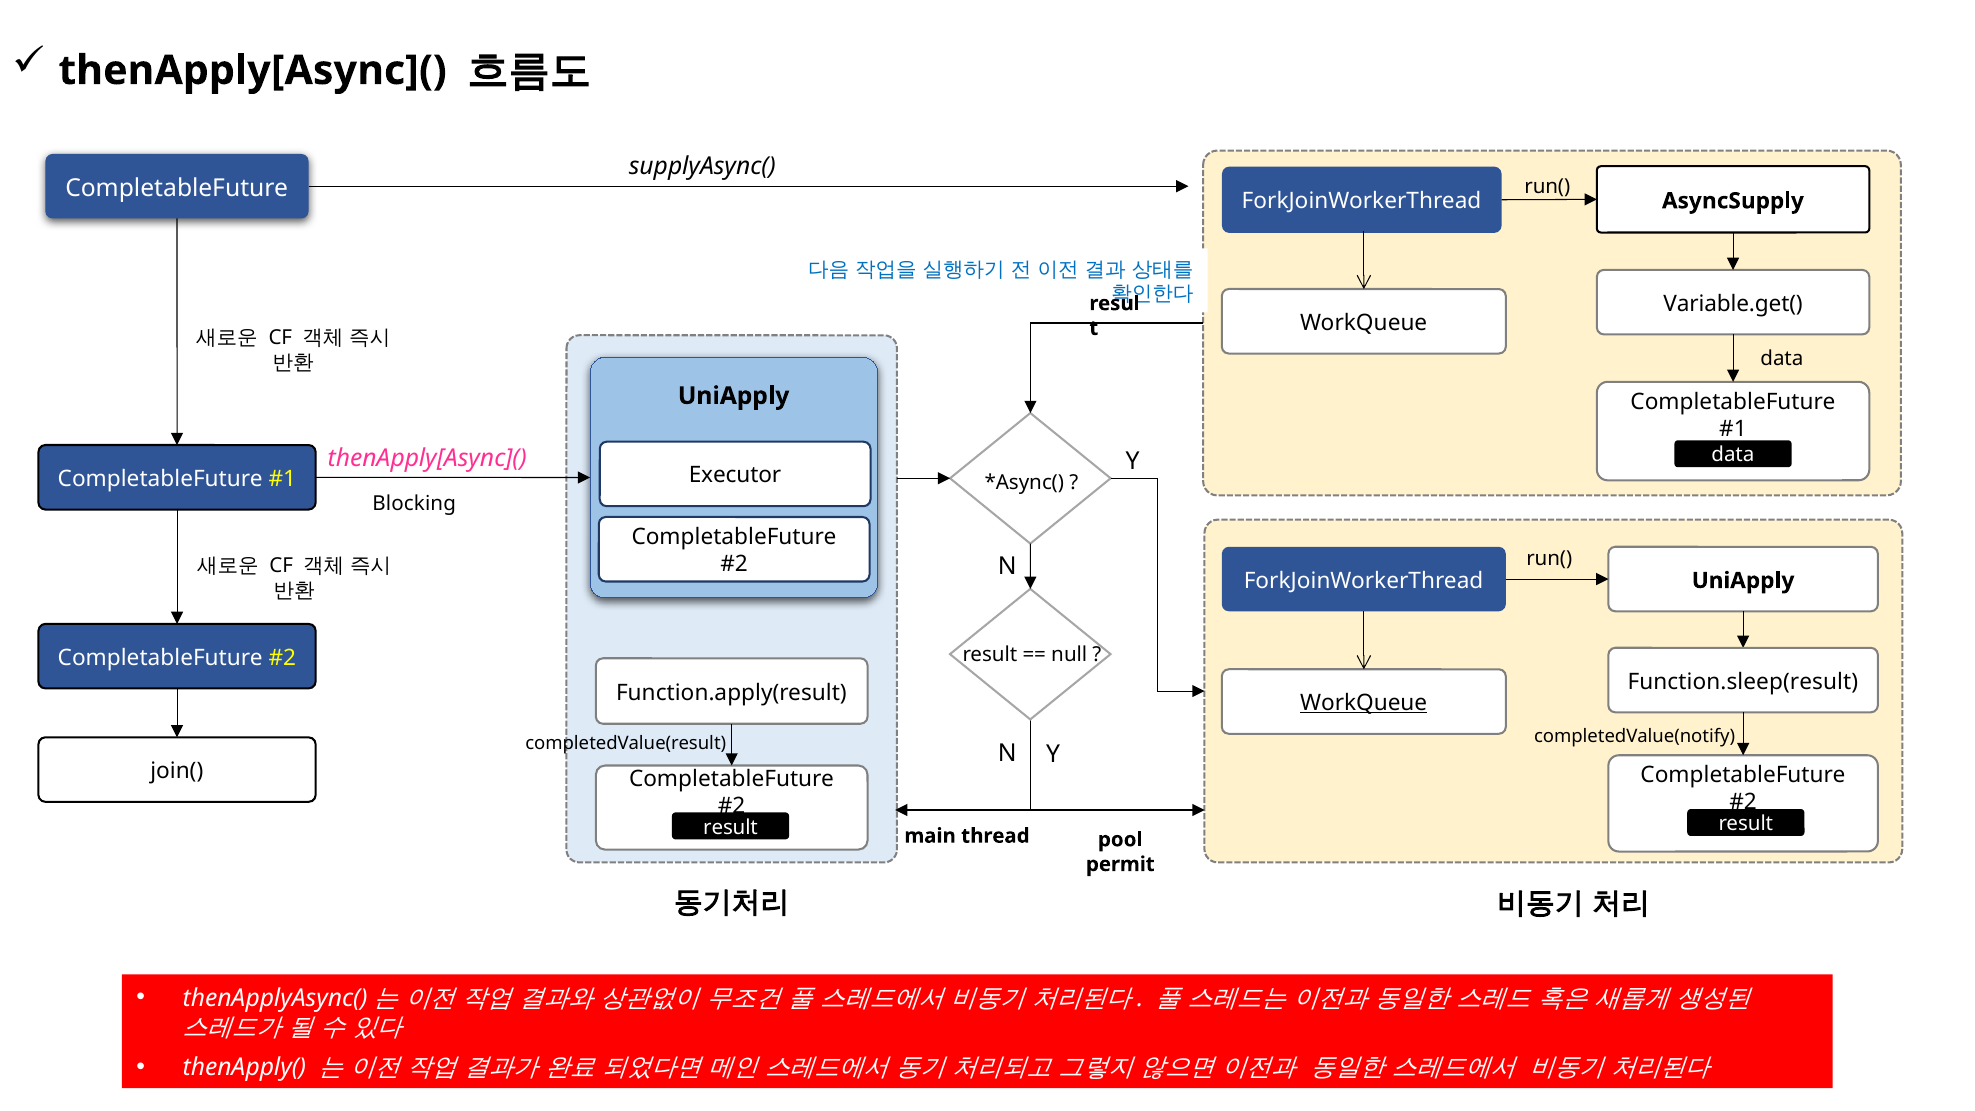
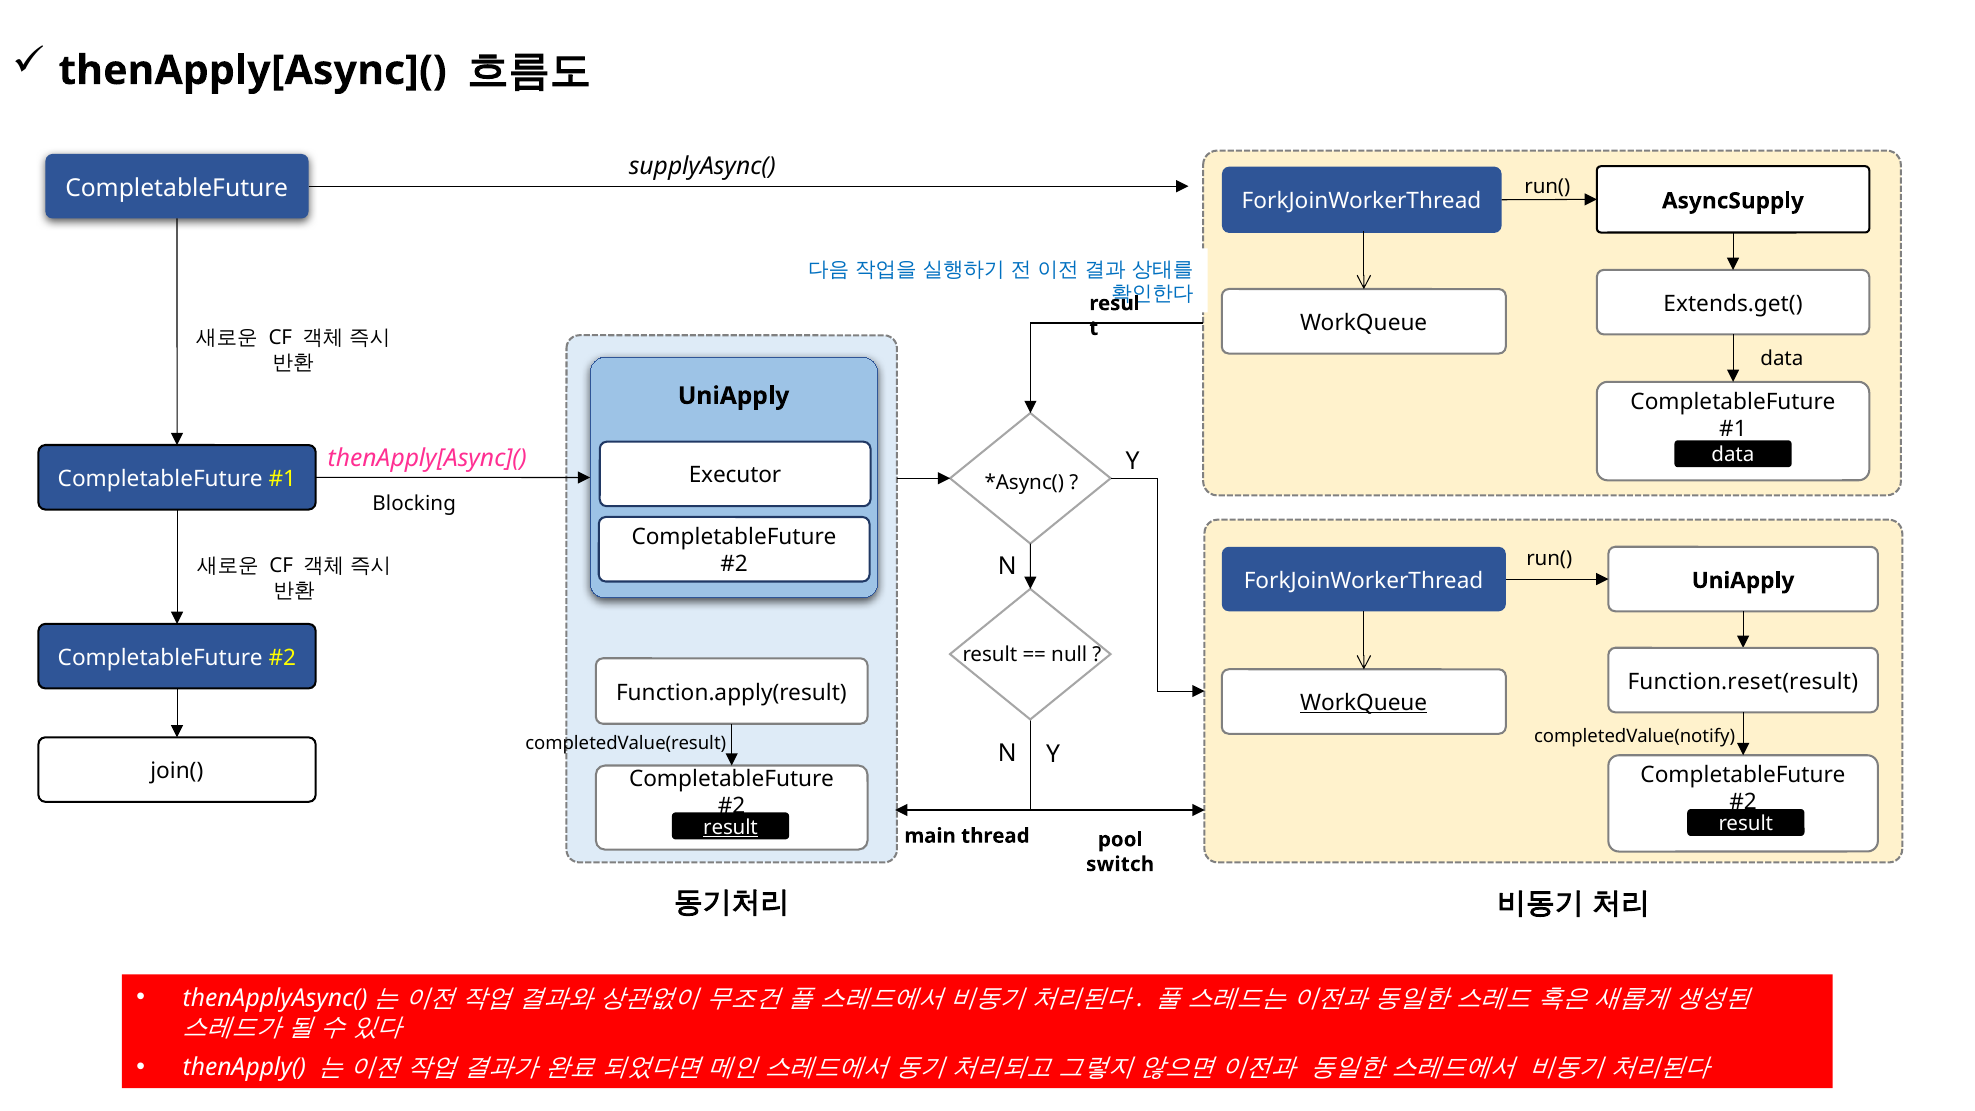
Variable.get(: Variable.get( -> Extends.get(
Function.sleep(result: Function.sleep(result -> Function.reset(result
result at (731, 827) underline: none -> present
permit: permit -> switch
